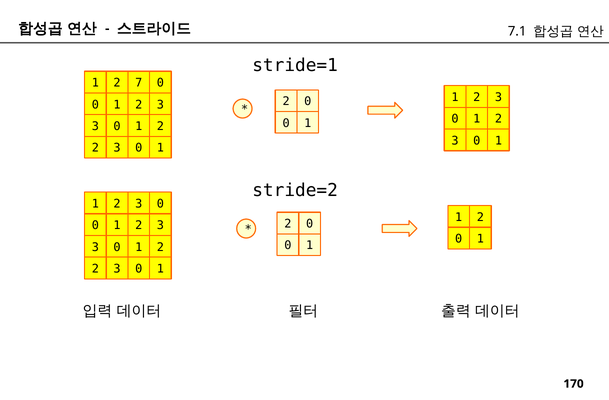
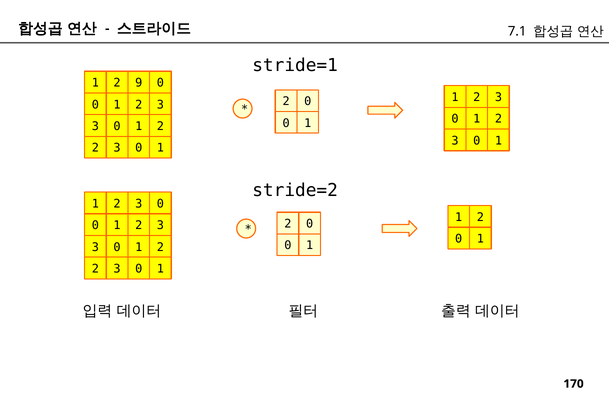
7: 7 -> 9
